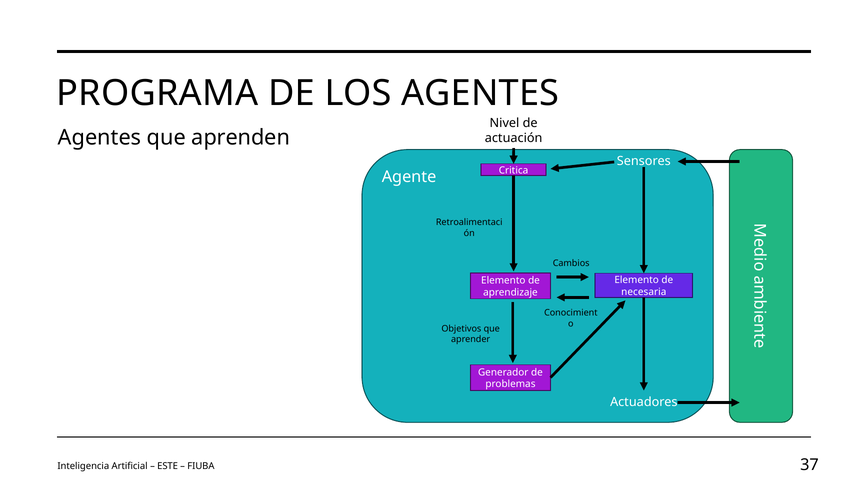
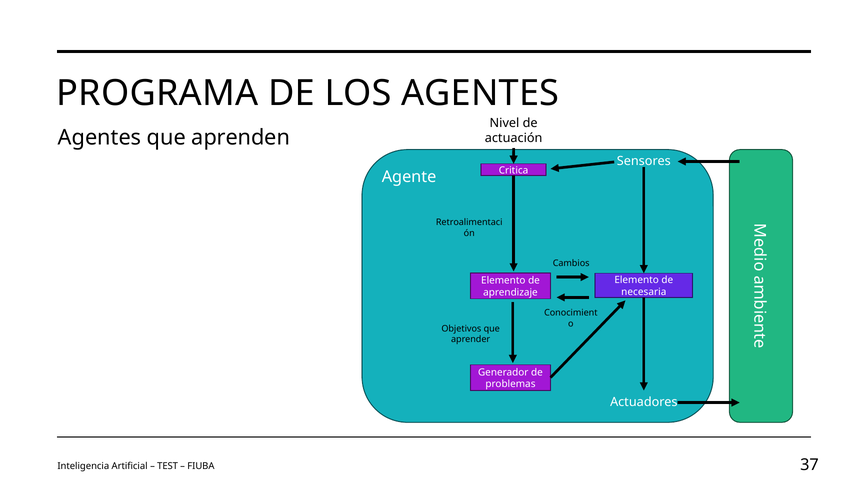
ESTE: ESTE -> TEST
